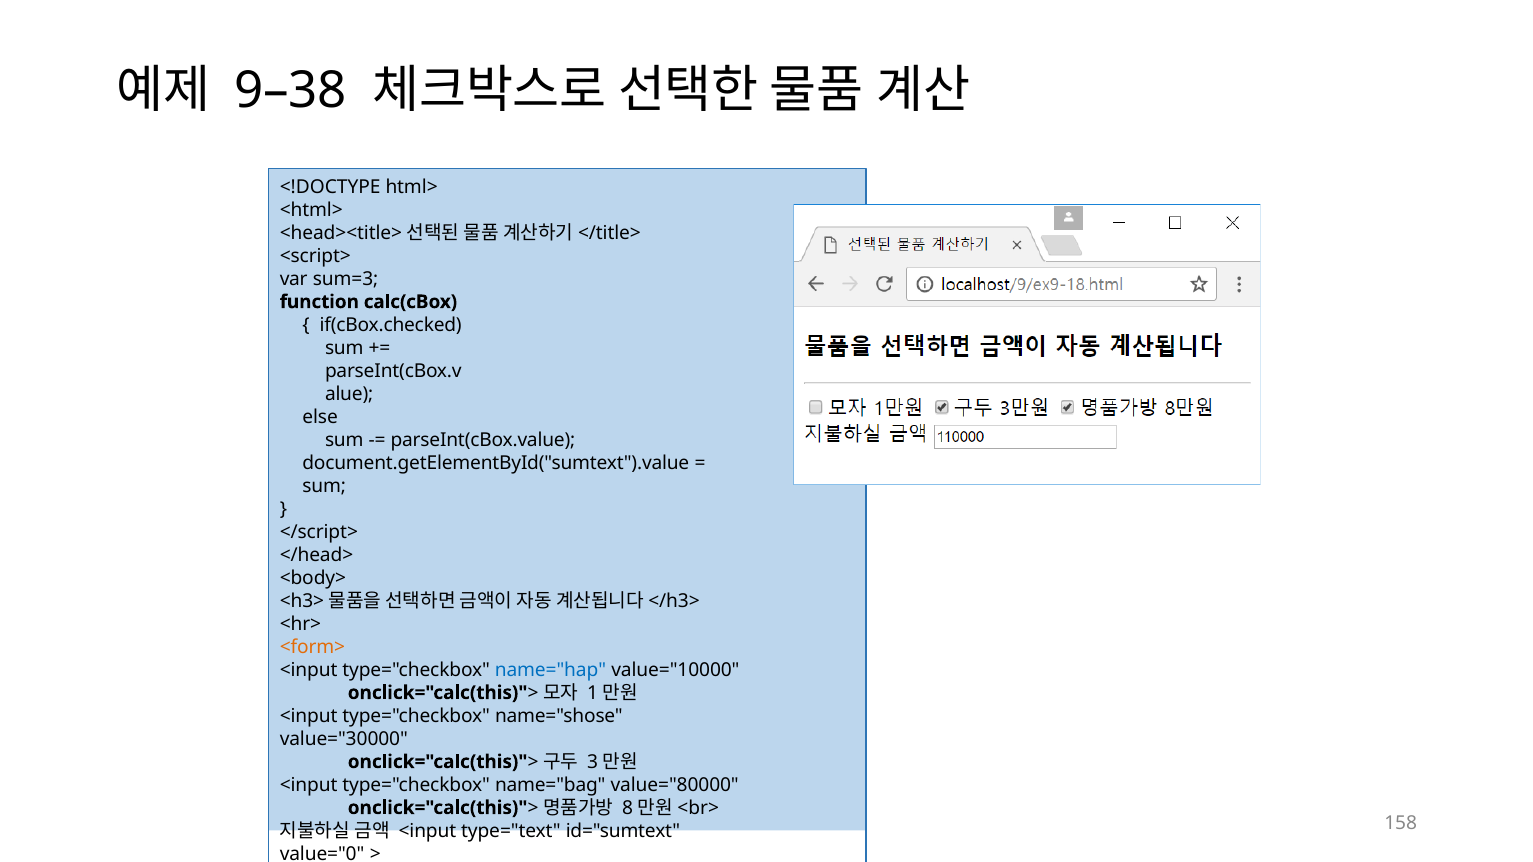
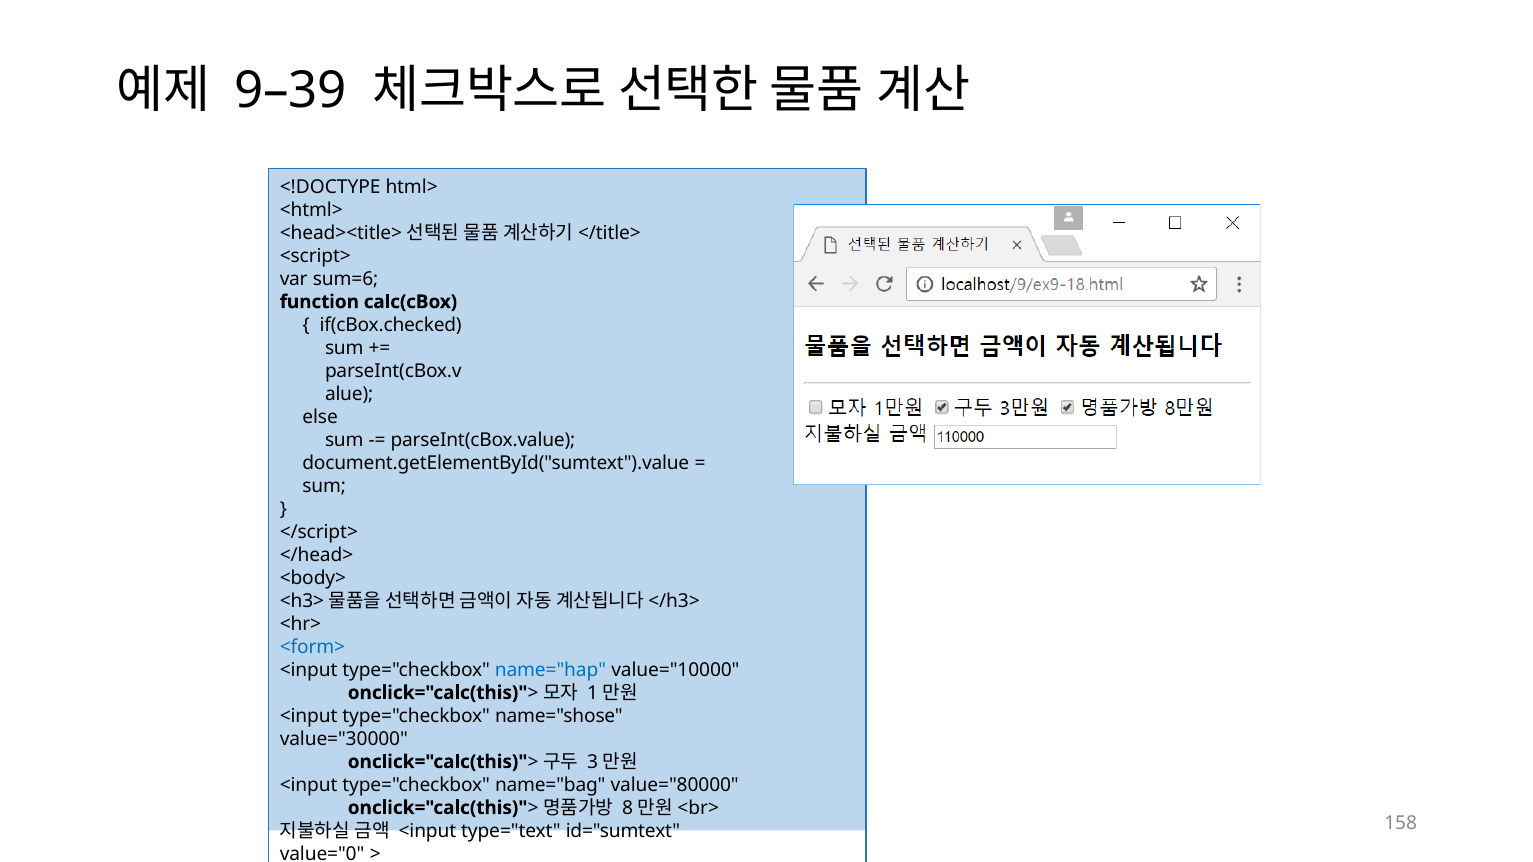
9–38: 9–38 -> 9–39
sum=3: sum=3 -> sum=6
<form> colour: orange -> blue
